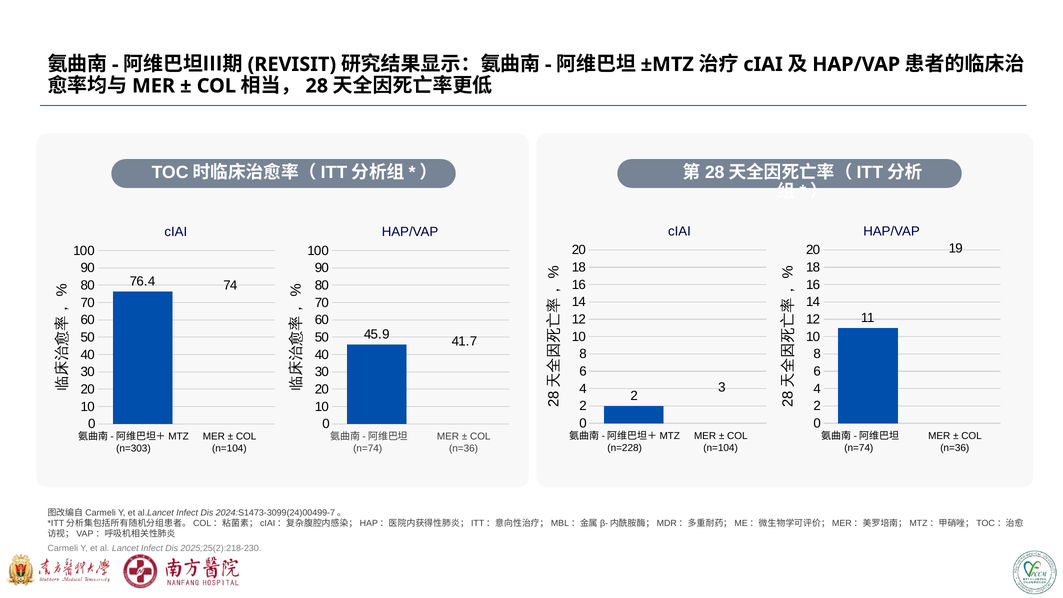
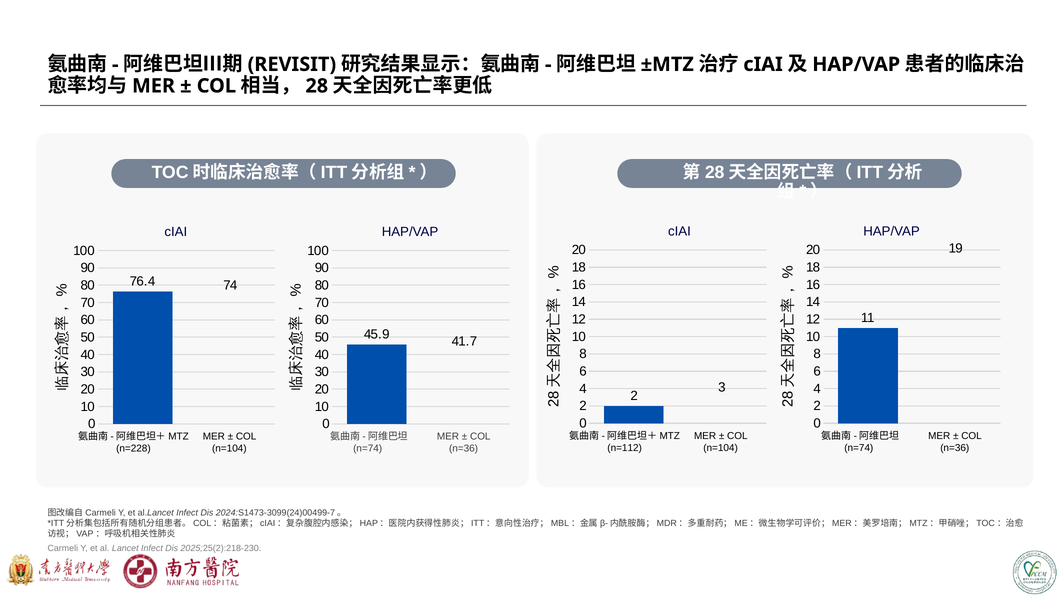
n=228: n=228 -> n=112
n=303: n=303 -> n=228
